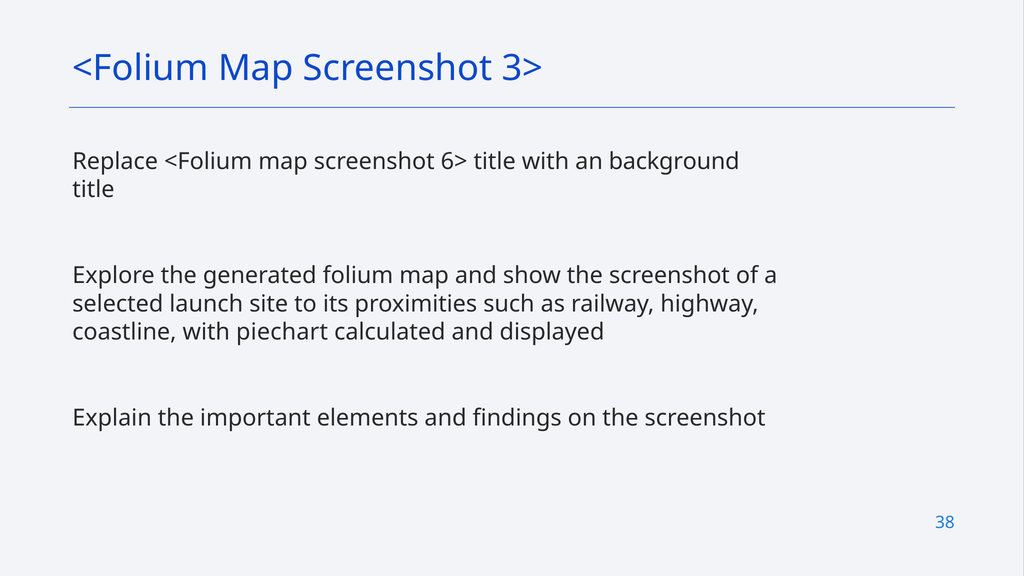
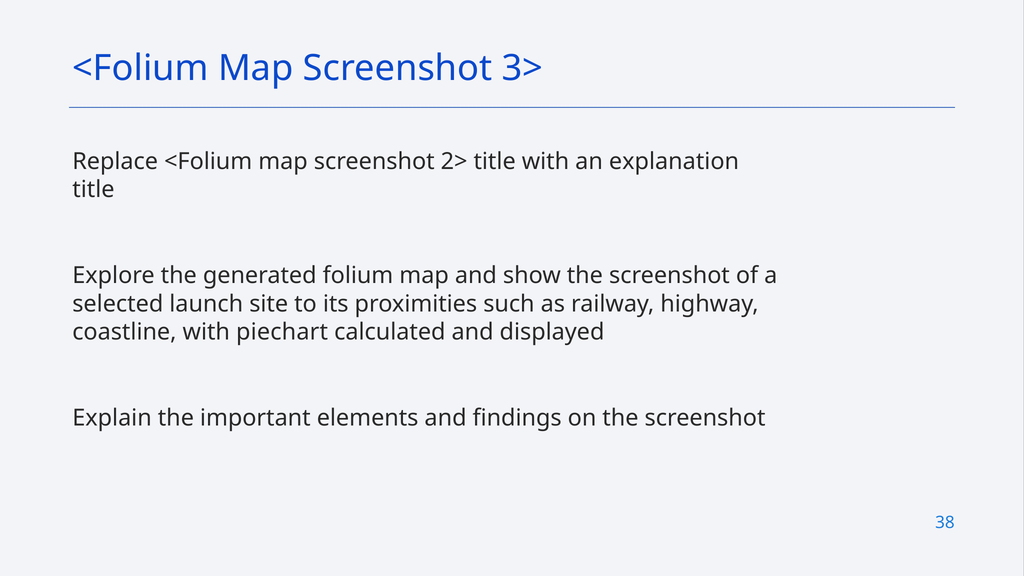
6>: 6> -> 2>
background: background -> explanation
